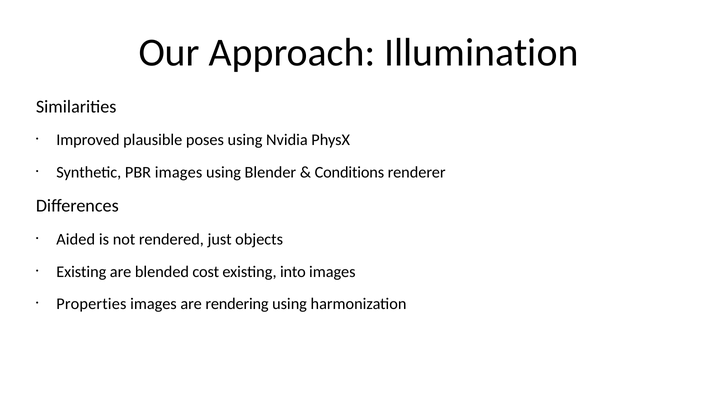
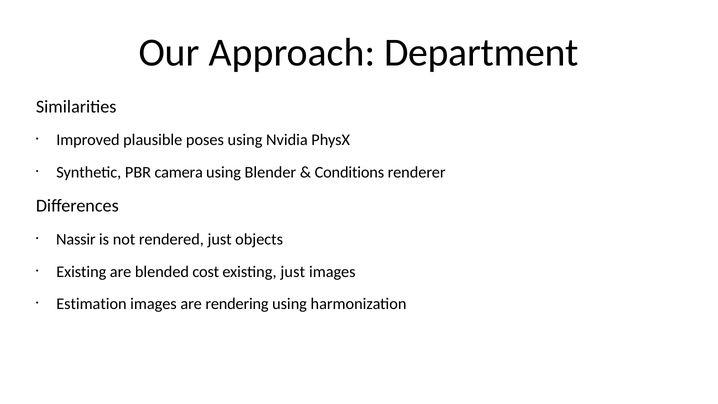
Illumination: Illumination -> Department
PBR images: images -> camera
Aided: Aided -> Nassir
existing into: into -> just
Properties: Properties -> Estimation
